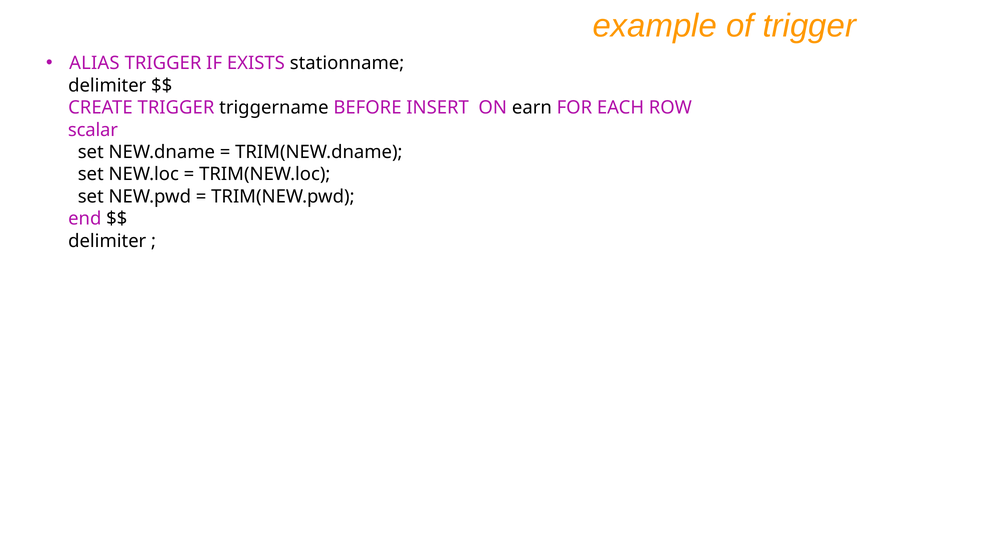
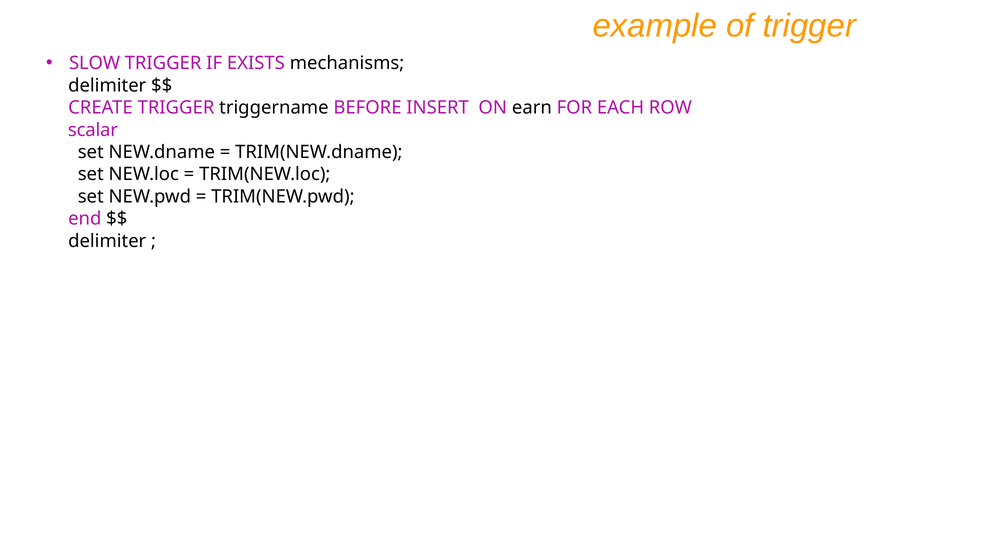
ALIAS: ALIAS -> SLOW
stationname: stationname -> mechanisms
